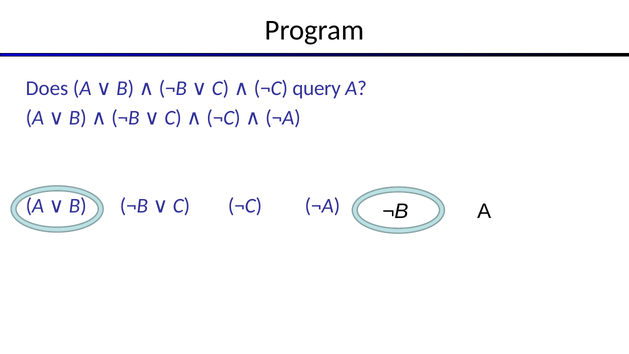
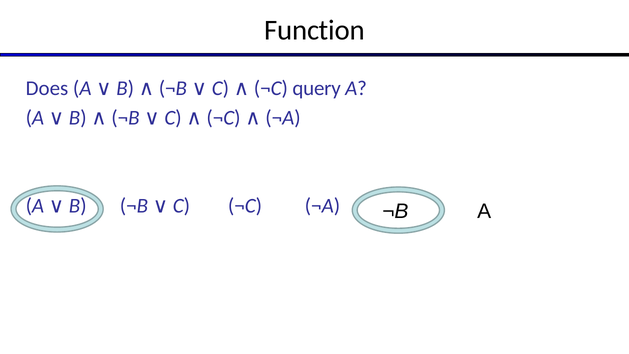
Program: Program -> Function
